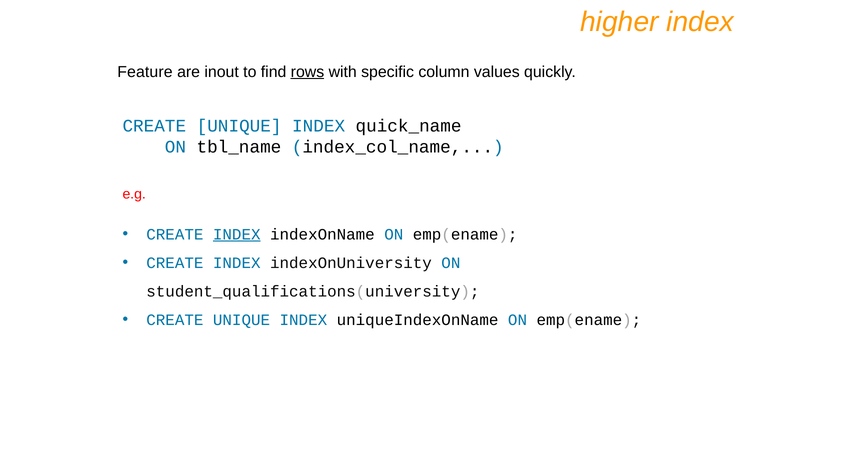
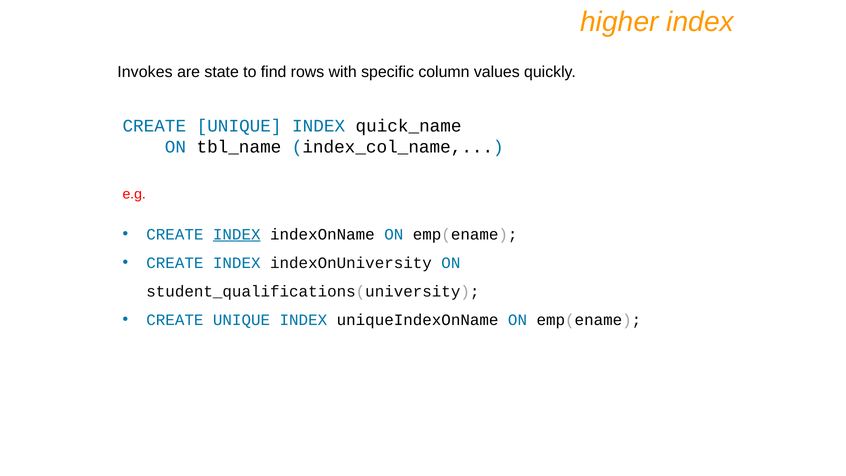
Feature: Feature -> Invokes
inout: inout -> state
rows underline: present -> none
